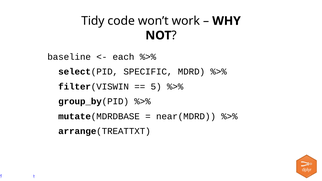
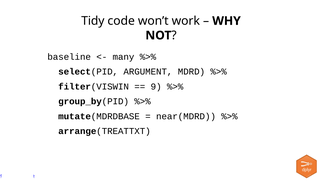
each: each -> many
SPECIFIC: SPECIFIC -> ARGUMENT
5: 5 -> 9
